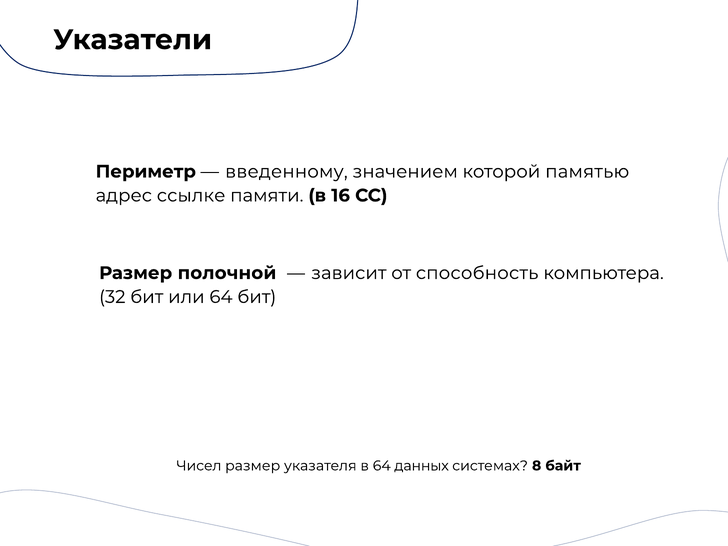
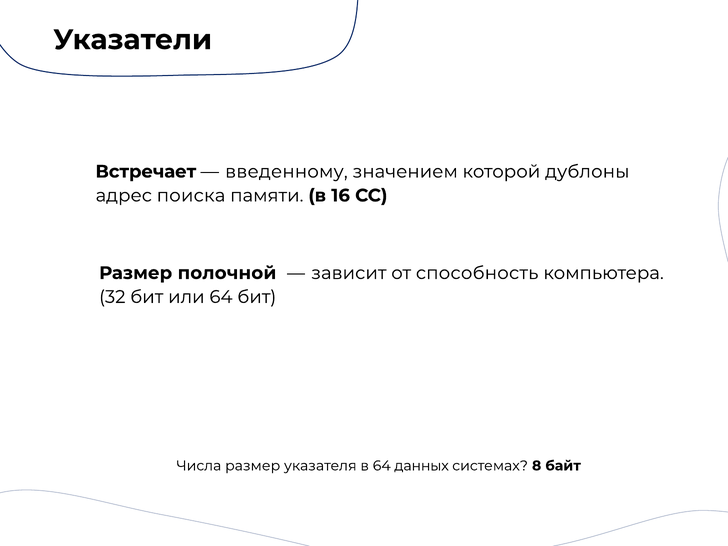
Периметр: Периметр -> Встречает
памятью: памятью -> дублоны
ссылке: ссылке -> поиска
Чисел: Чисел -> Числа
